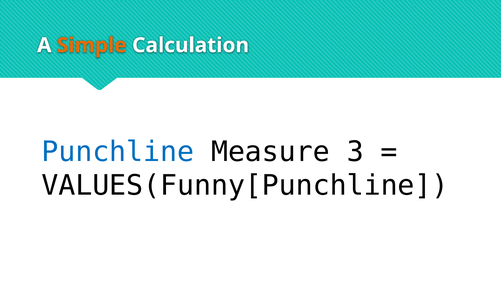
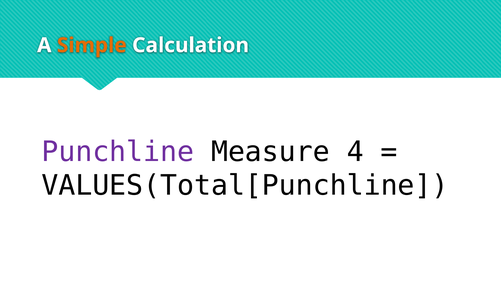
Punchline colour: blue -> purple
3: 3 -> 4
VALUES(Funny[Punchline: VALUES(Funny[Punchline -> VALUES(Total[Punchline
